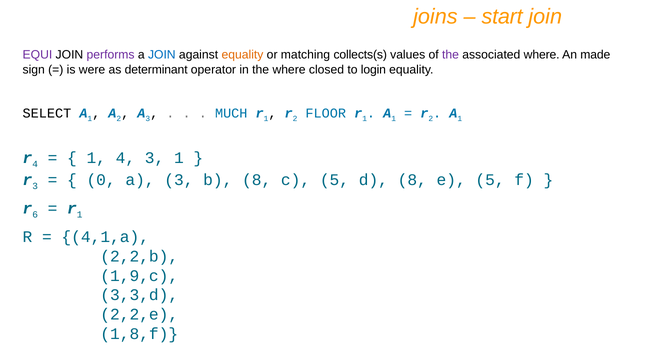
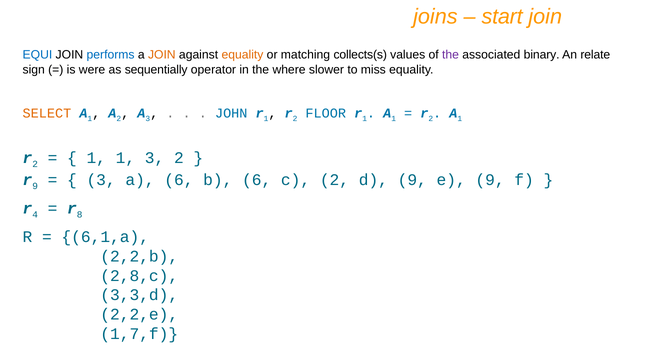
EQUI colour: purple -> blue
performs colour: purple -> blue
JOIN at (162, 55) colour: blue -> orange
associated where: where -> binary
made: made -> relate
determinant: determinant -> sequentially
closed: closed -> slower
login: login -> miss
SELECT colour: black -> orange
MUCH: MUCH -> JOHN
4 at (35, 164): 4 -> 2
1 4: 4 -> 1
3 1: 1 -> 2
r 3: 3 -> 9
0 at (101, 180): 0 -> 3
3 at (179, 180): 3 -> 6
b 8: 8 -> 6
c 5: 5 -> 2
d 8: 8 -> 9
e 5: 5 -> 9
6: 6 -> 4
1 at (80, 215): 1 -> 8
4,1,a: 4,1,a -> 6,1,a
1,9,c: 1,9,c -> 2,8,c
1,8,f: 1,8,f -> 1,7,f
